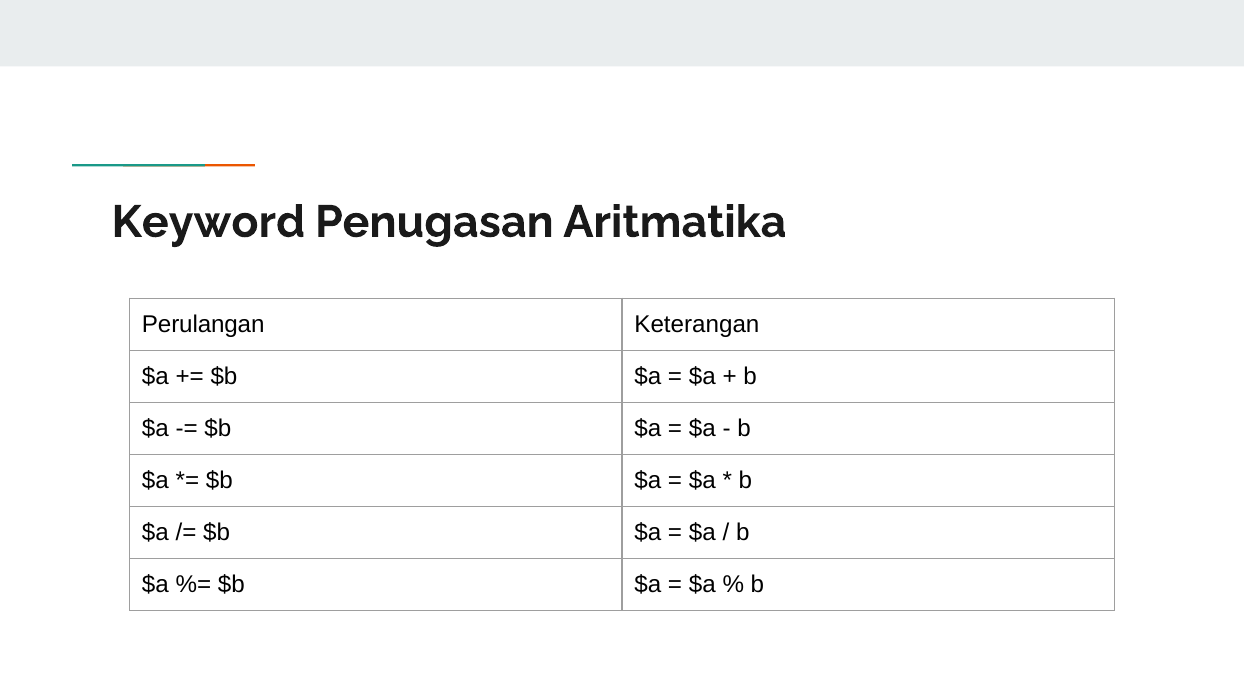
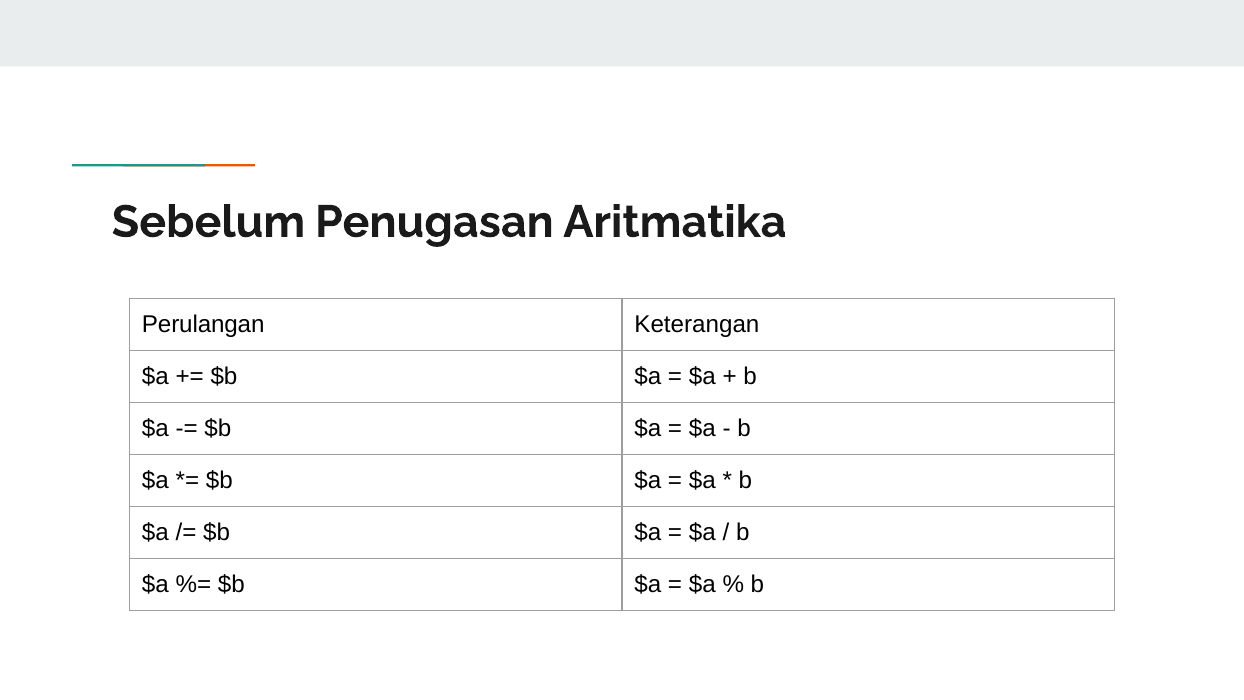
Keyword: Keyword -> Sebelum
